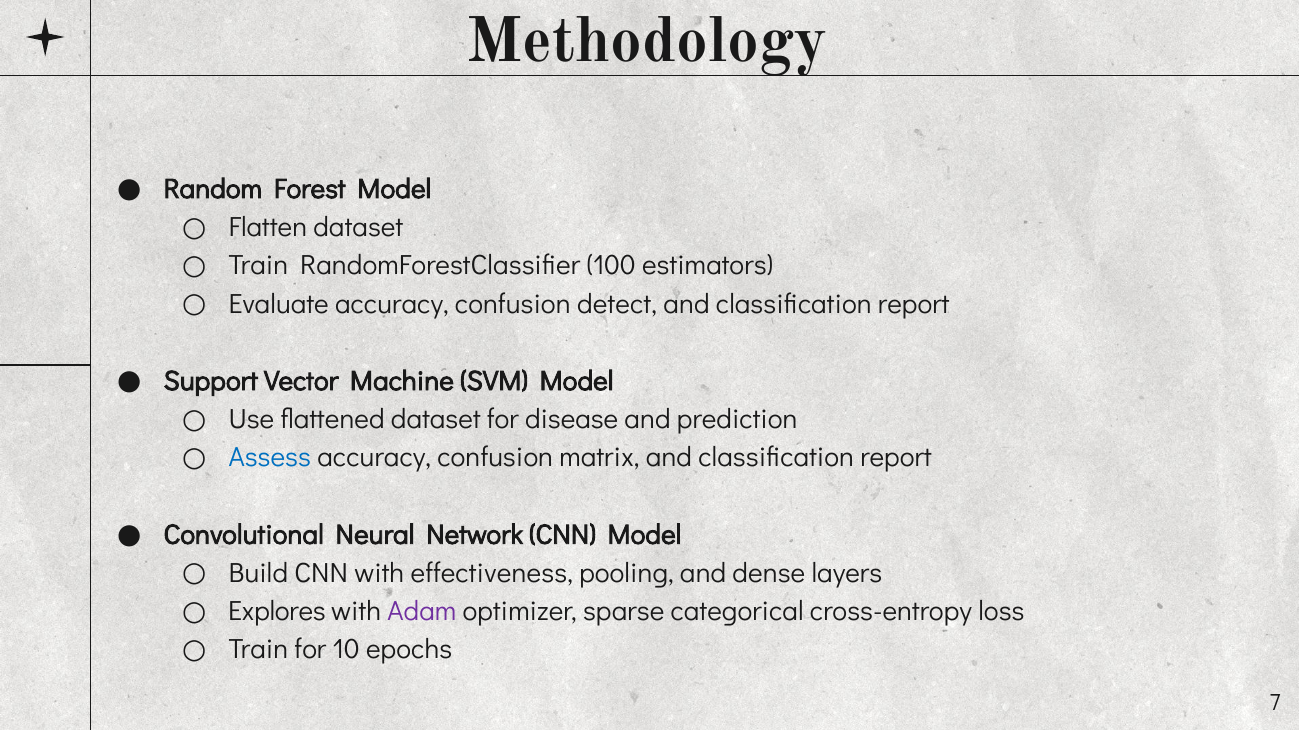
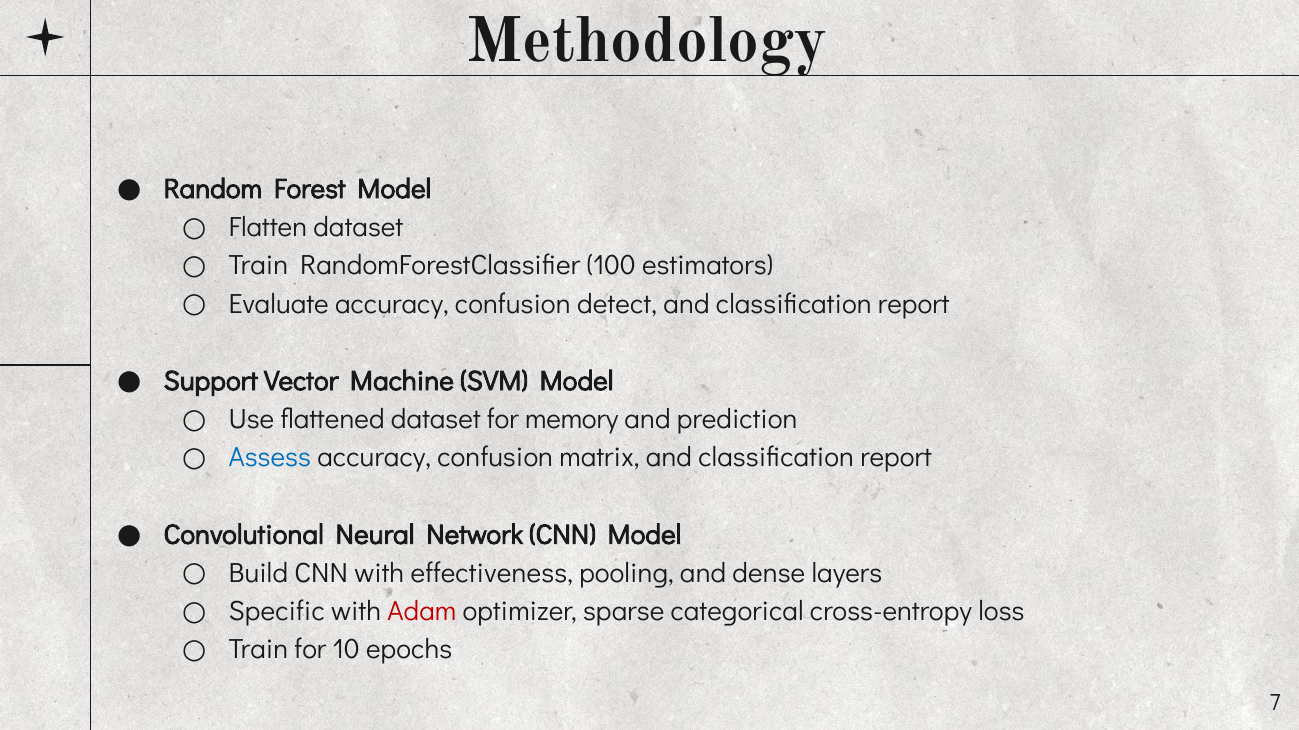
disease: disease -> memory
Explores: Explores -> Specific
Adam colour: purple -> red
